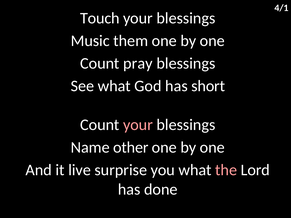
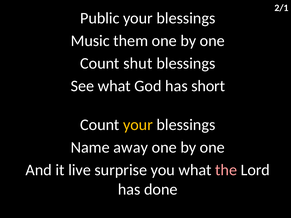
4/1: 4/1 -> 2/1
Touch: Touch -> Public
pray: pray -> shut
your at (138, 125) colour: pink -> yellow
other: other -> away
